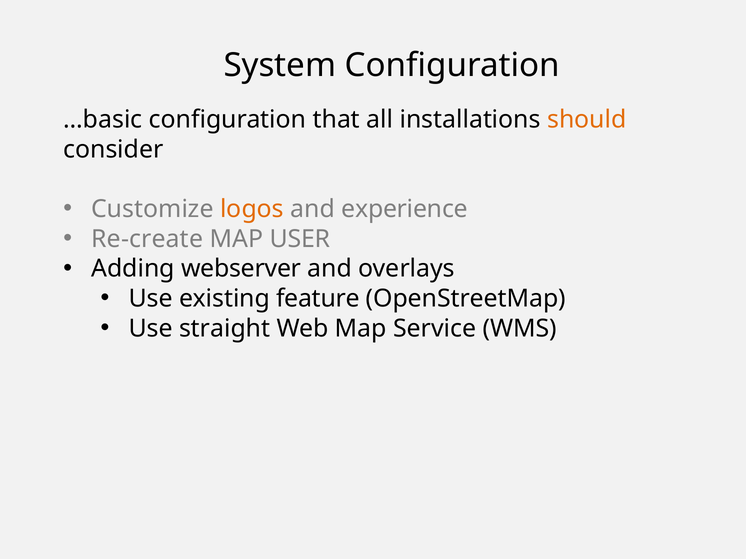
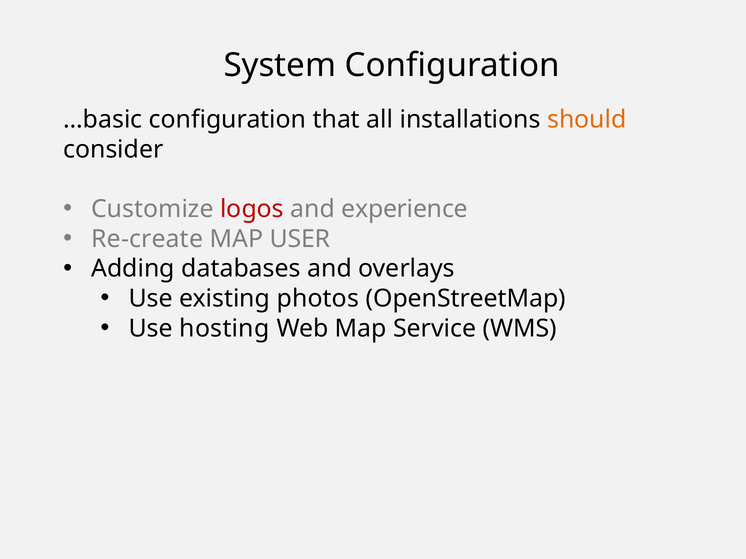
logos colour: orange -> red
webserver: webserver -> databases
feature: feature -> photos
straight: straight -> hosting
